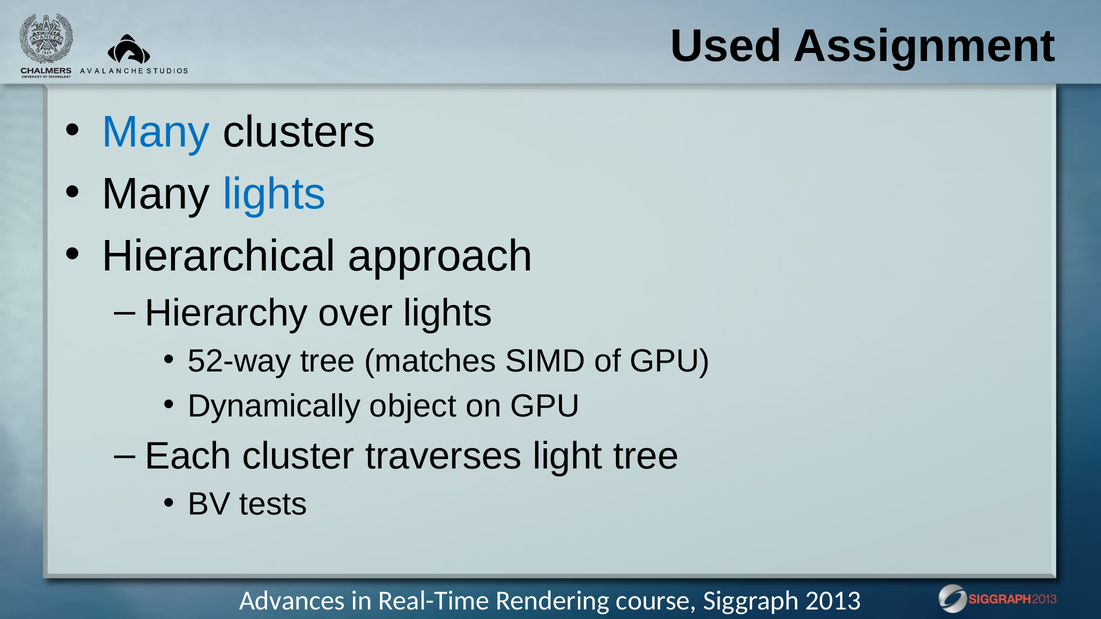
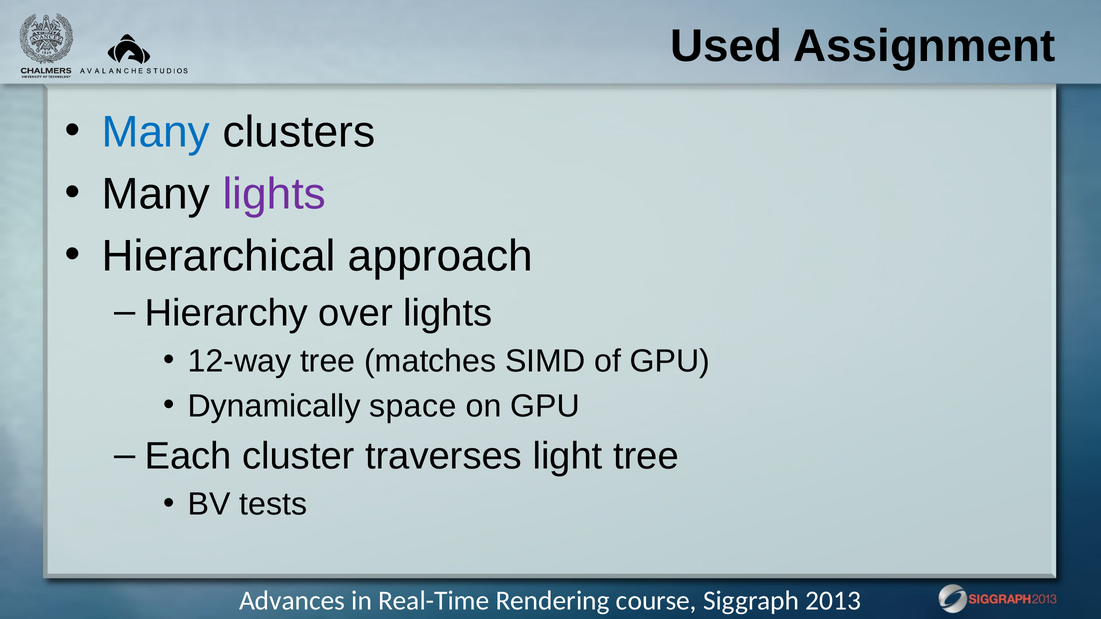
lights at (274, 194) colour: blue -> purple
52-way: 52-way -> 12-way
object: object -> space
